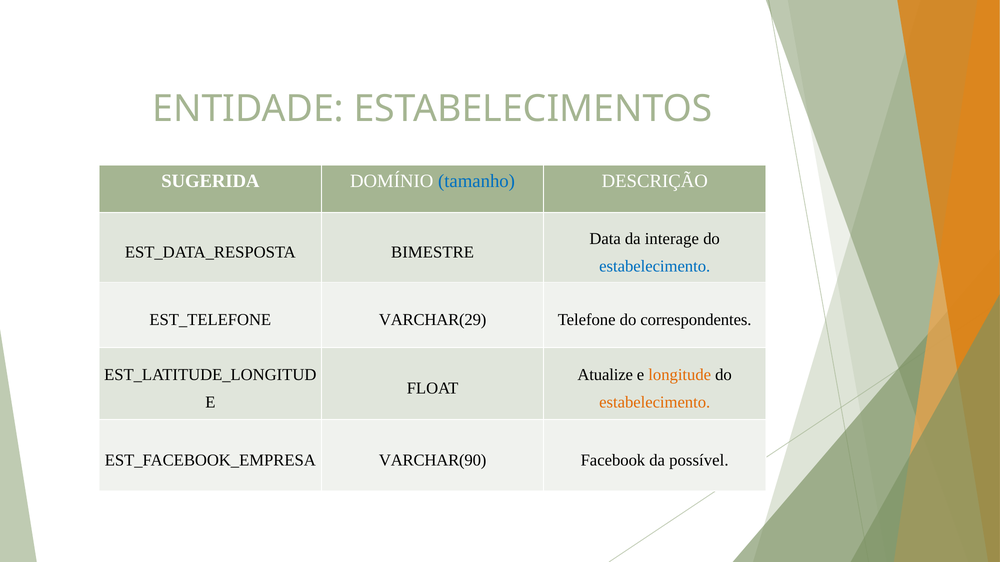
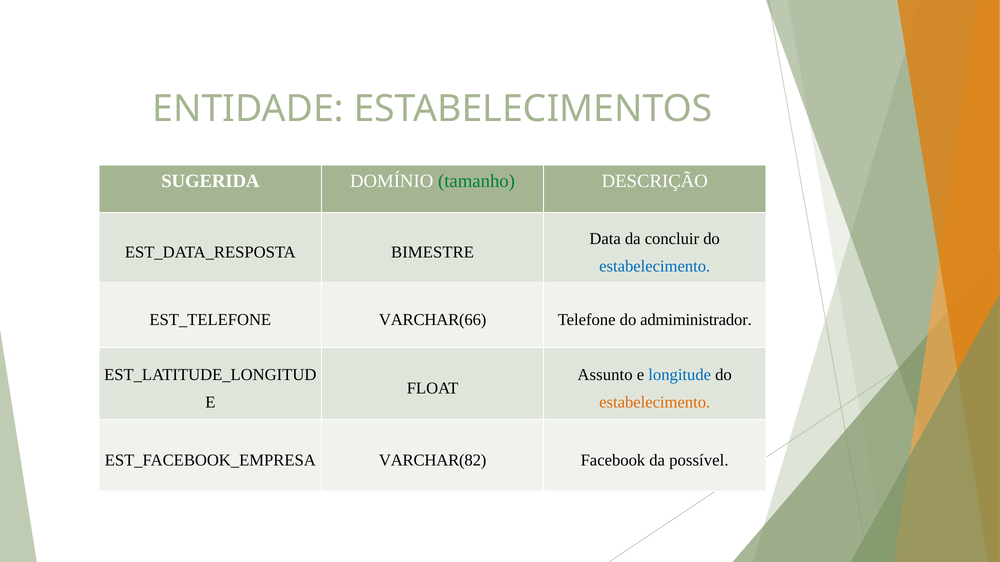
tamanho colour: blue -> green
interage: interage -> concluir
VARCHAR(29: VARCHAR(29 -> VARCHAR(66
correspondentes: correspondentes -> admiministrador
Atualize: Atualize -> Assunto
longitude colour: orange -> blue
VARCHAR(90: VARCHAR(90 -> VARCHAR(82
